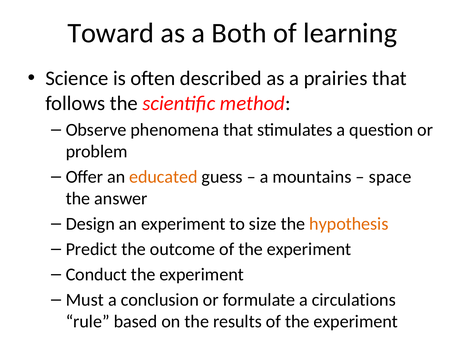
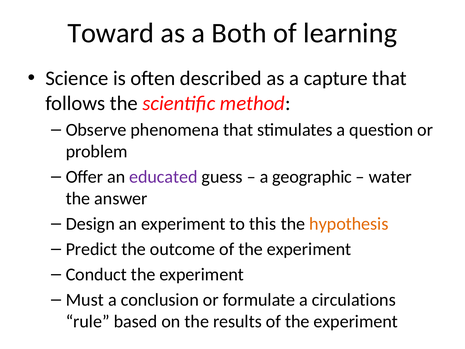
prairies: prairies -> capture
educated colour: orange -> purple
mountains: mountains -> geographic
space: space -> water
size: size -> this
